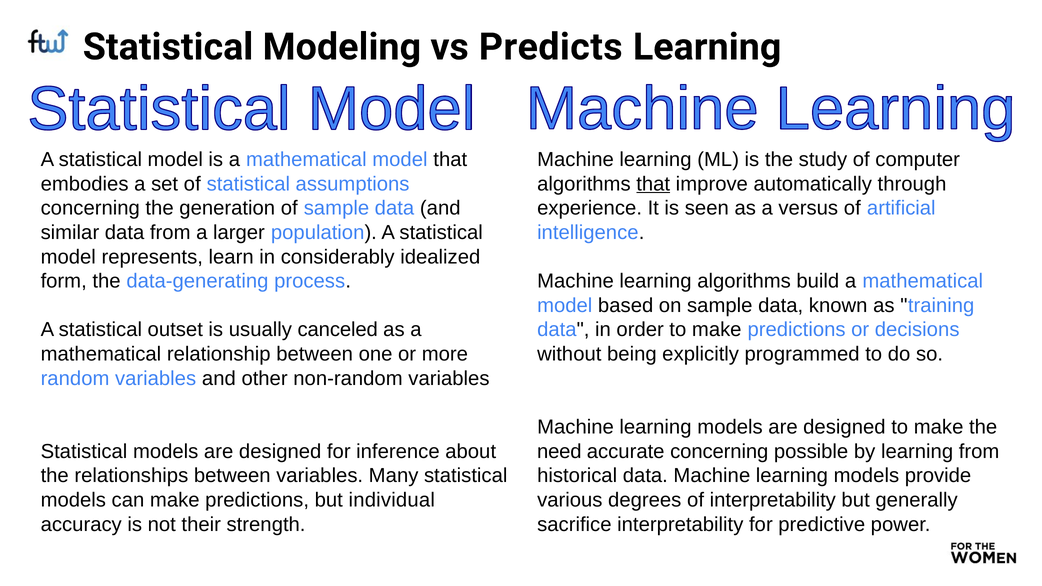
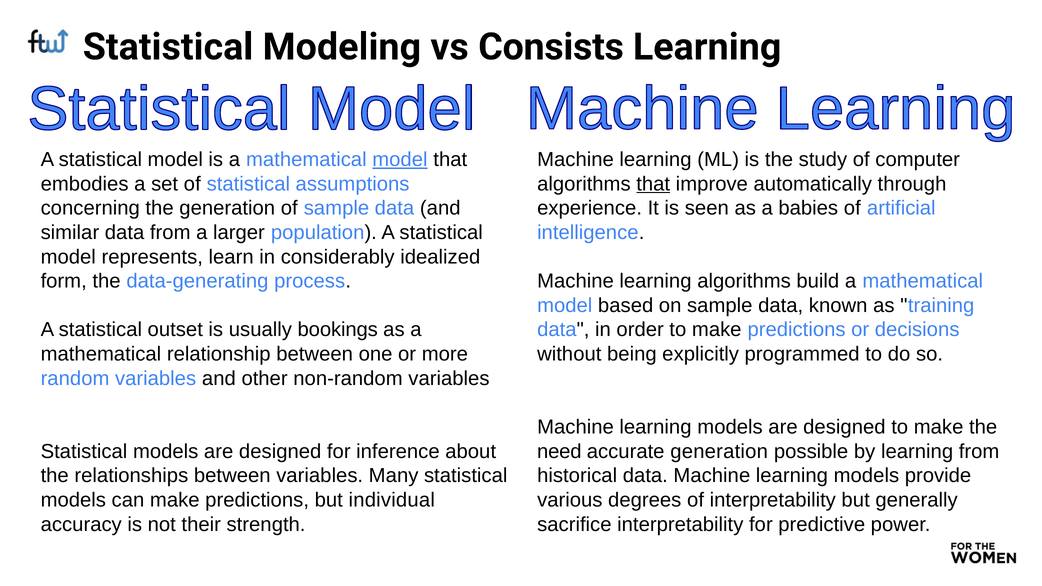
Predicts: Predicts -> Consists
model at (400, 160) underline: none -> present
versus: versus -> babies
canceled: canceled -> bookings
accurate concerning: concerning -> generation
